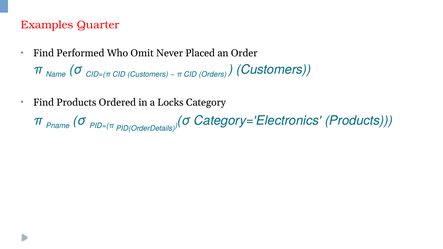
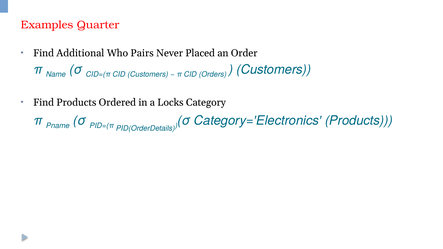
Performed: Performed -> Additional
Omit: Omit -> Pairs
